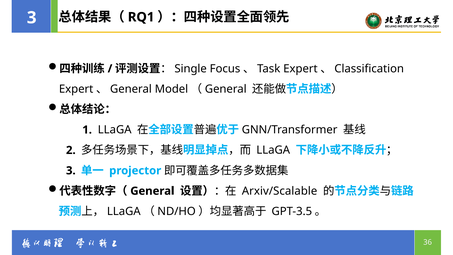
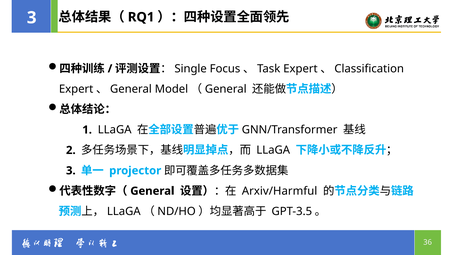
Arxiv/Scalable: Arxiv/Scalable -> Arxiv/Harmful
